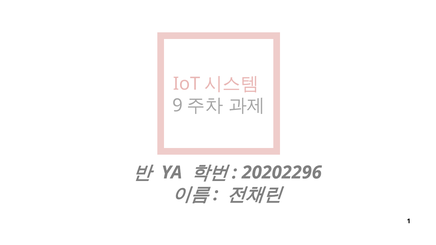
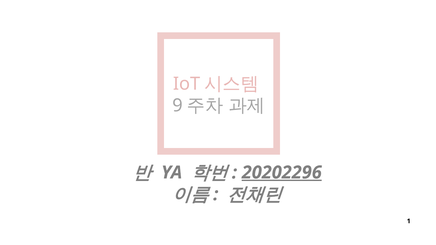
20202296 underline: none -> present
